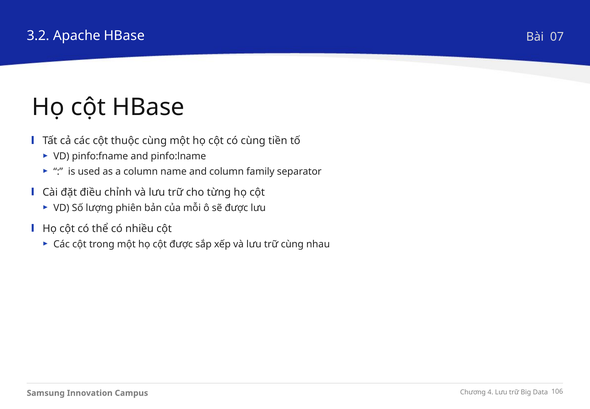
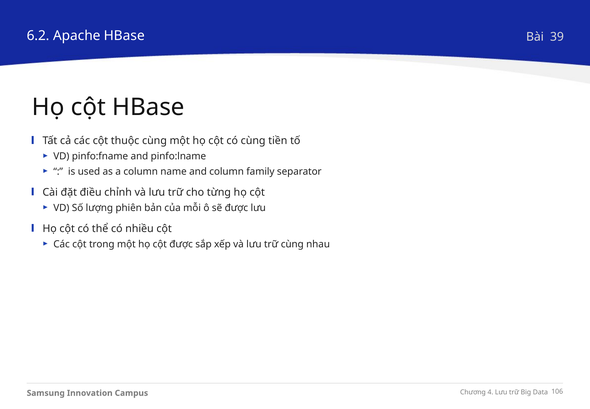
3.2: 3.2 -> 6.2
07: 07 -> 39
